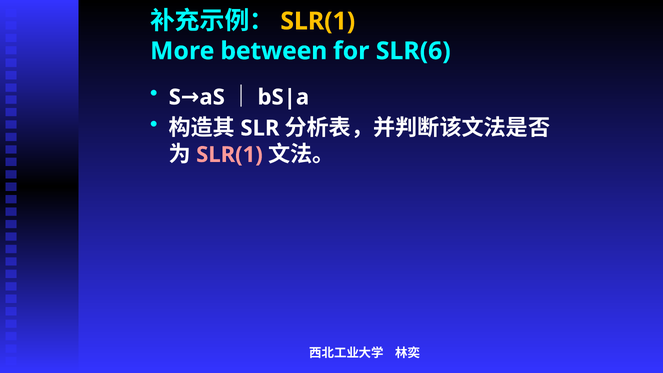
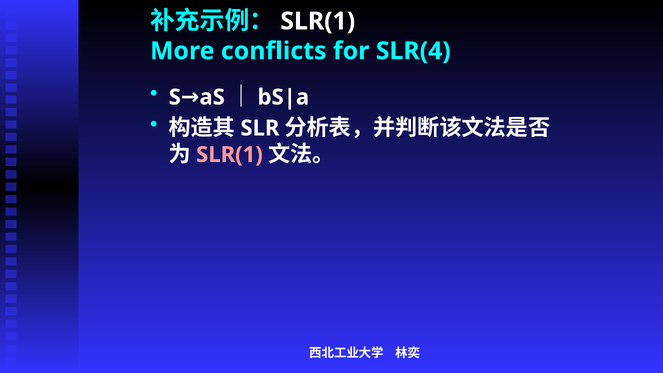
SLR(1 at (318, 21) colour: yellow -> white
between: between -> conflicts
SLR(6: SLR(6 -> SLR(4
